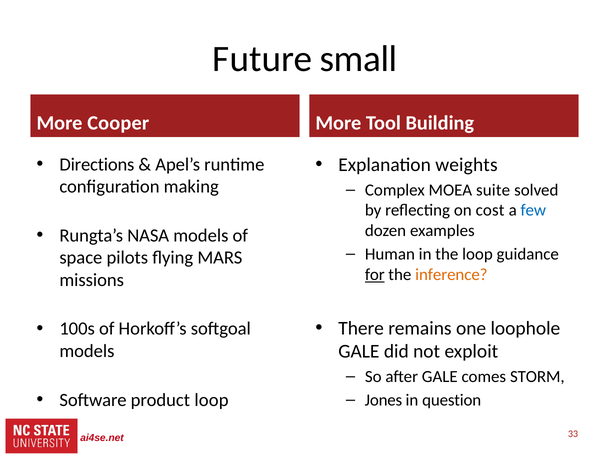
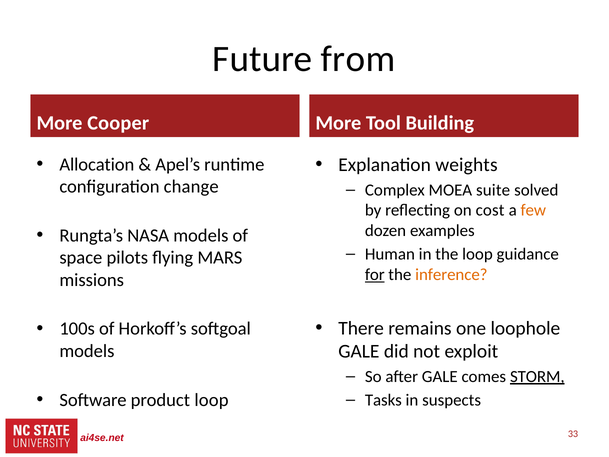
small: small -> from
Directions: Directions -> Allocation
making: making -> change
few colour: blue -> orange
STORM underline: none -> present
Jones: Jones -> Tasks
question: question -> suspects
